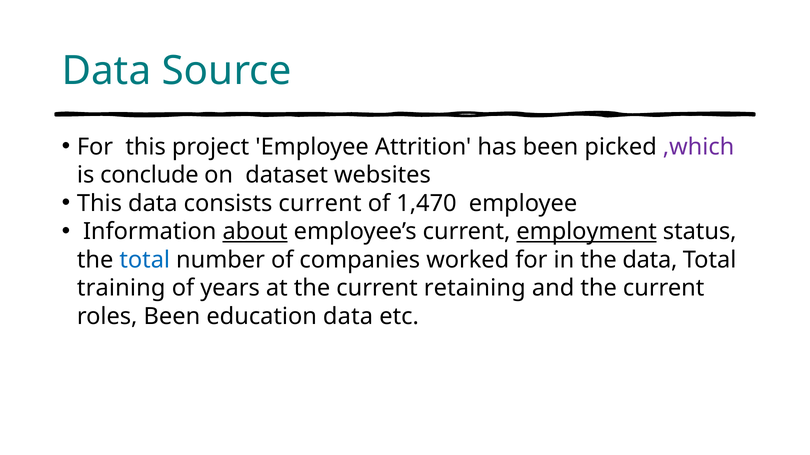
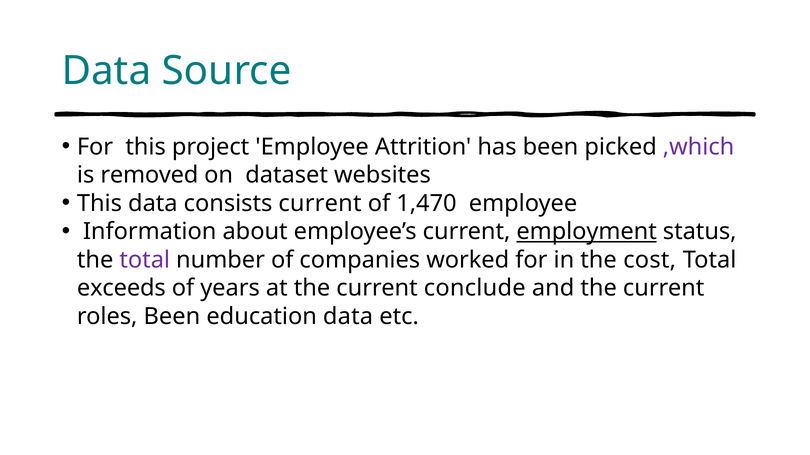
conclude: conclude -> removed
about underline: present -> none
total at (145, 260) colour: blue -> purple
the data: data -> cost
training: training -> exceeds
retaining: retaining -> conclude
